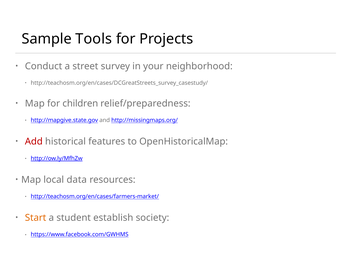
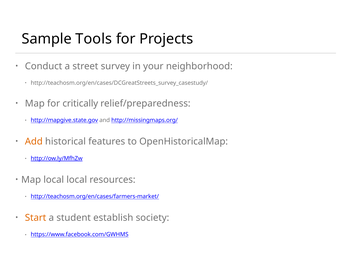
children: children -> critically
Add colour: red -> orange
local data: data -> local
